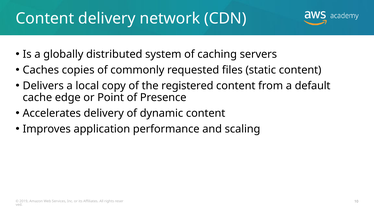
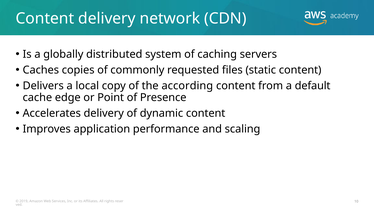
registered: registered -> according
